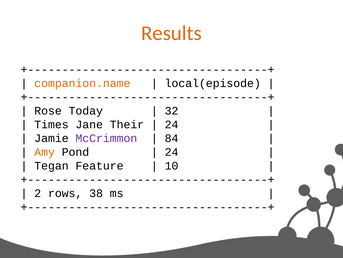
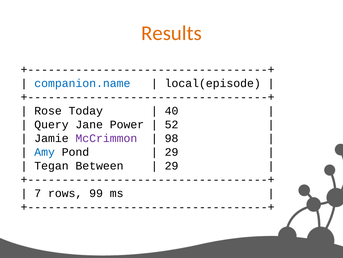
companion.name colour: orange -> blue
32: 32 -> 40
Times: Times -> Query
Their: Their -> Power
24 at (172, 124): 24 -> 52
84: 84 -> 98
Amy colour: orange -> blue
24 at (172, 152): 24 -> 29
Feature: Feature -> Between
10 at (172, 165): 10 -> 29
2: 2 -> 7
38: 38 -> 99
